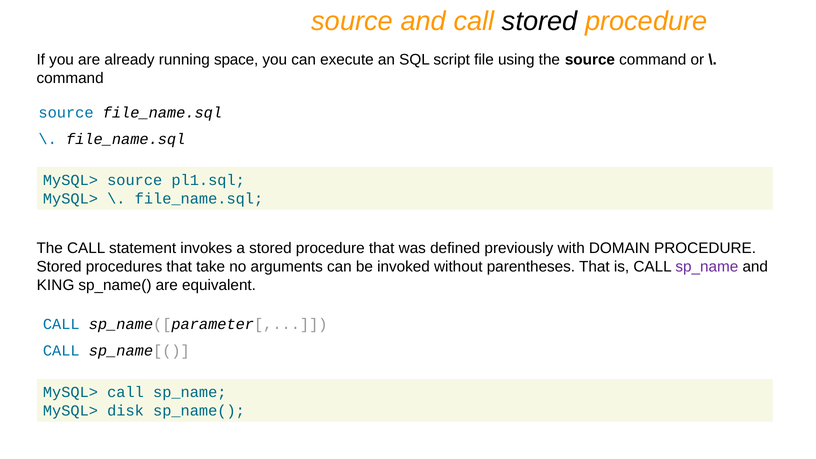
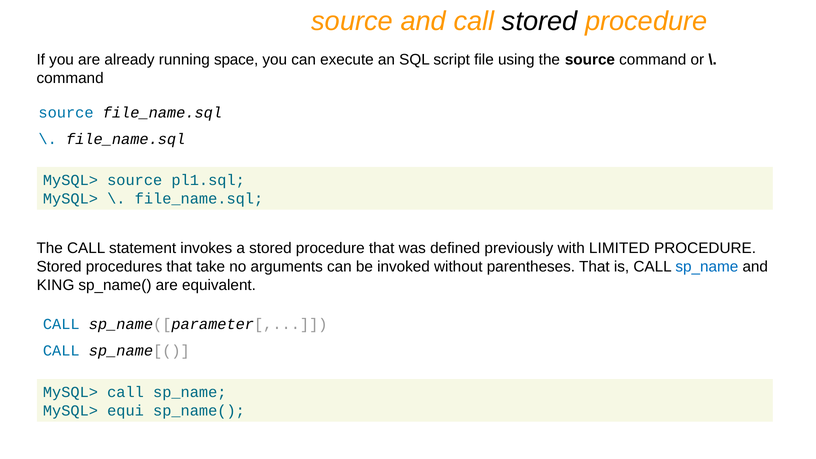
DOMAIN: DOMAIN -> LIMITED
sp_name at (707, 267) colour: purple -> blue
disk: disk -> equi
